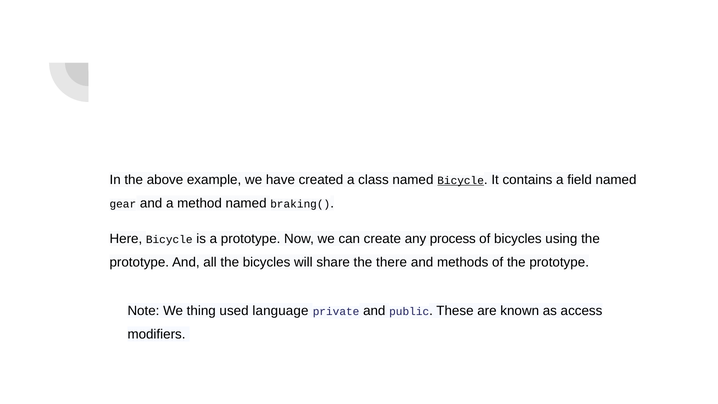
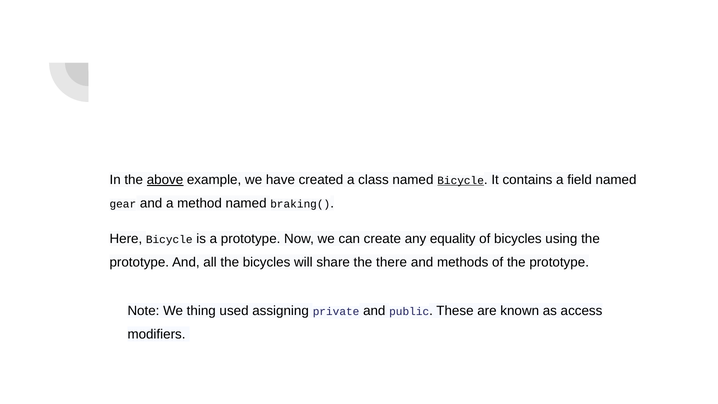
above underline: none -> present
process: process -> equality
language: language -> assigning
